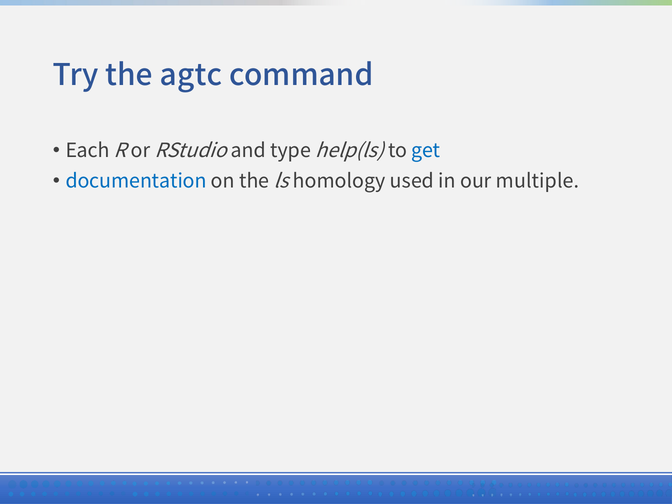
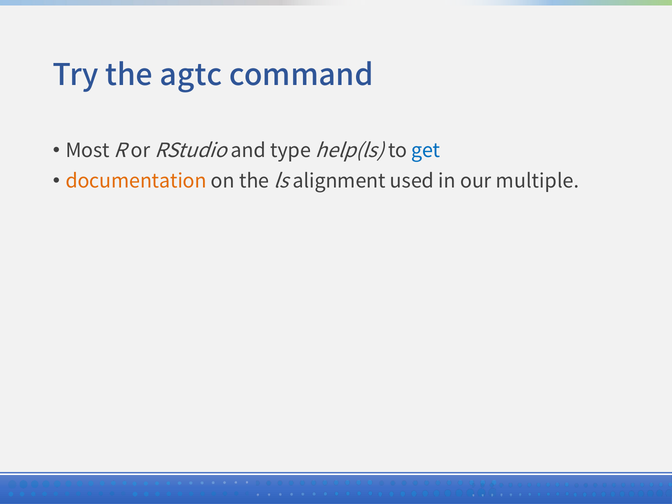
Each: Each -> Most
documentation colour: blue -> orange
homology: homology -> alignment
